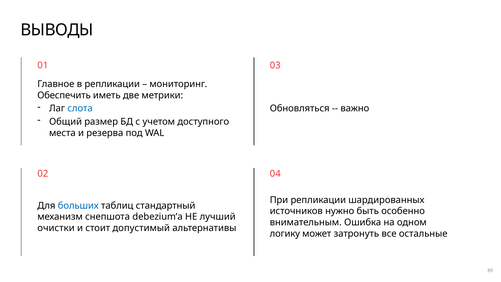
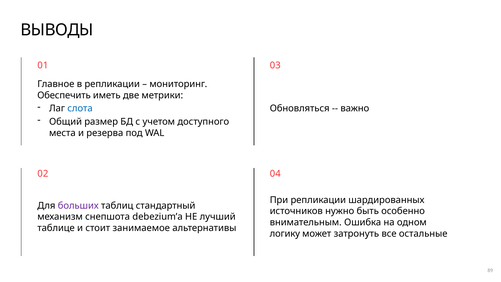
больших colour: blue -> purple
очистки: очистки -> таблице
допустимый: допустимый -> занимаемое
